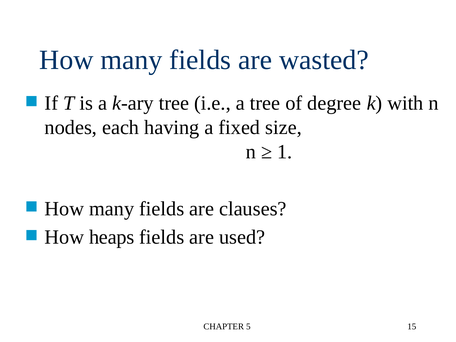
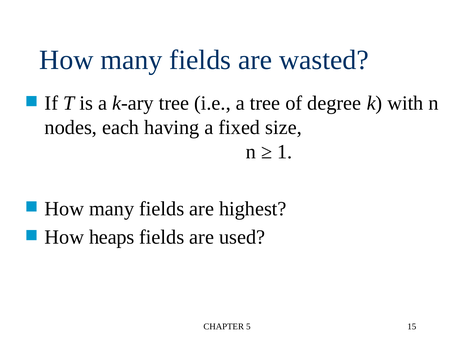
clauses: clauses -> highest
